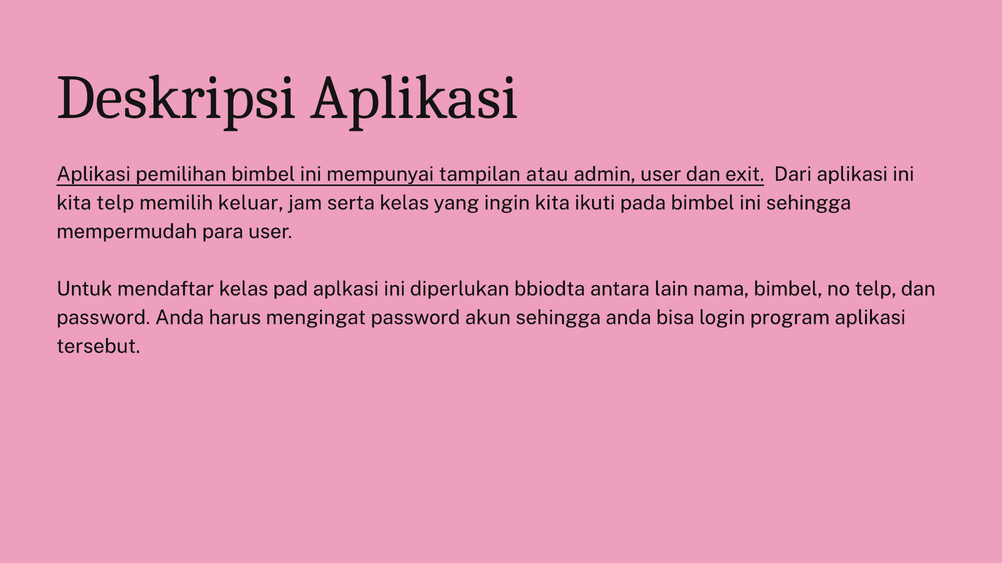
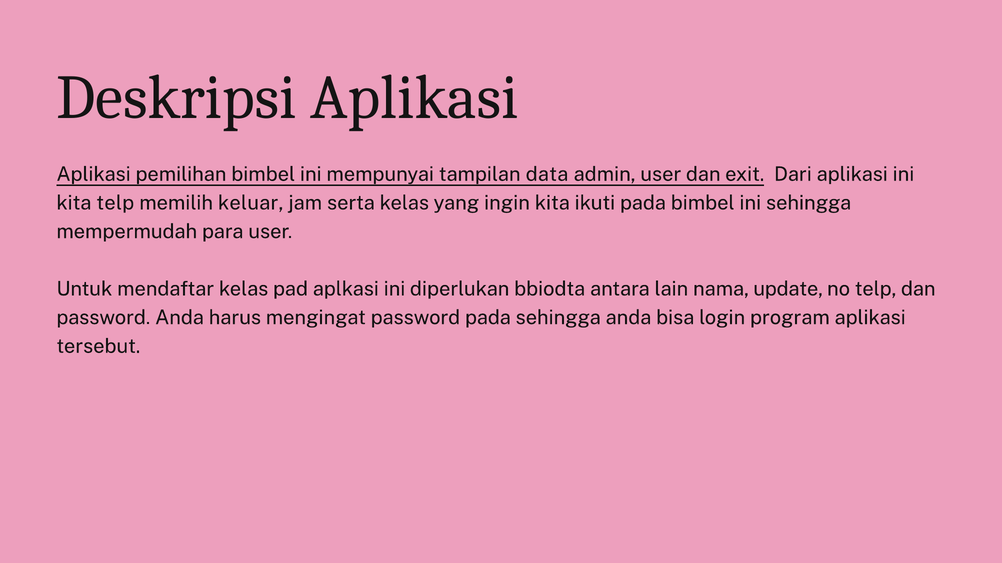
atau: atau -> data
nama bimbel: bimbel -> update
password akun: akun -> pada
